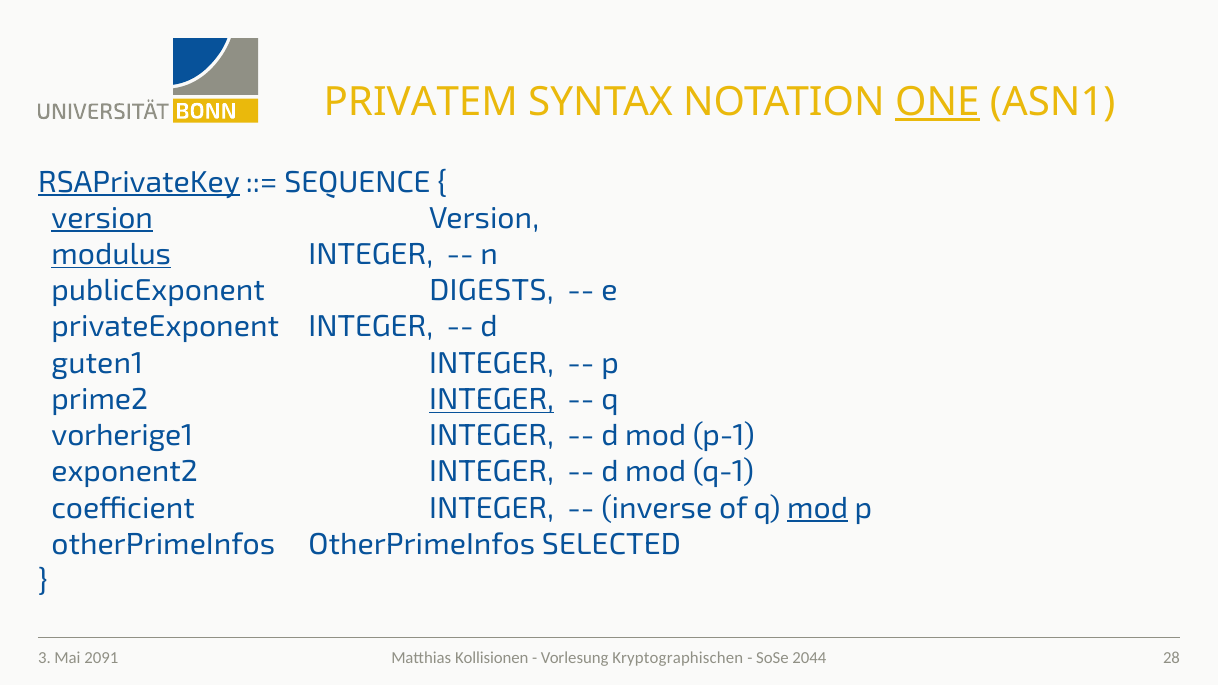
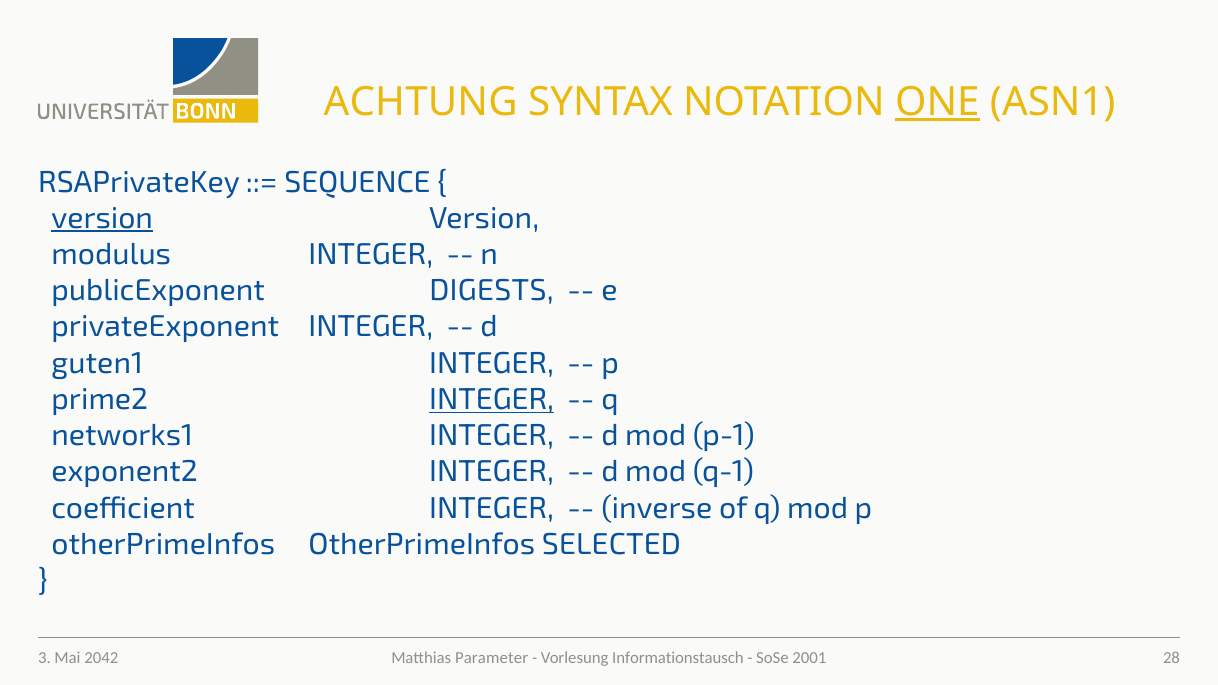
PRIVATEM: PRIVATEM -> ACHTUNG
RSAPrivateKey underline: present -> none
modulus underline: present -> none
vorherige1: vorherige1 -> networks1
mod at (818, 508) underline: present -> none
Kollisionen: Kollisionen -> Parameter
Kryptographischen: Kryptographischen -> Informationstausch
2044: 2044 -> 2001
2091: 2091 -> 2042
